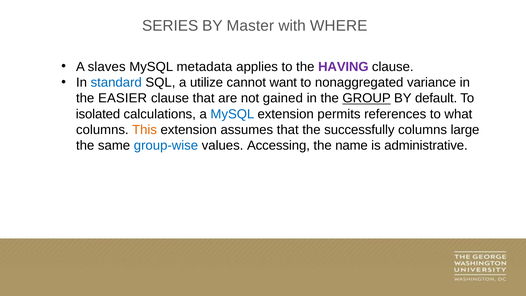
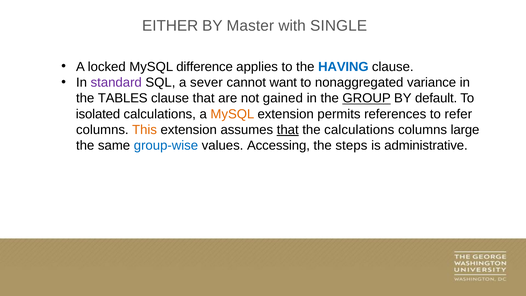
SERIES: SERIES -> EITHER
WHERE: WHERE -> SINGLE
slaves: slaves -> locked
metadata: metadata -> difference
HAVING colour: purple -> blue
standard colour: blue -> purple
utilize: utilize -> sever
EASIER: EASIER -> TABLES
MySQL at (232, 114) colour: blue -> orange
what: what -> refer
that at (288, 130) underline: none -> present
the successfully: successfully -> calculations
name: name -> steps
